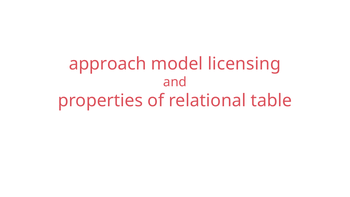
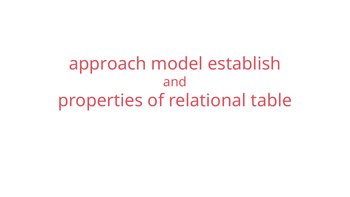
licensing: licensing -> establish
